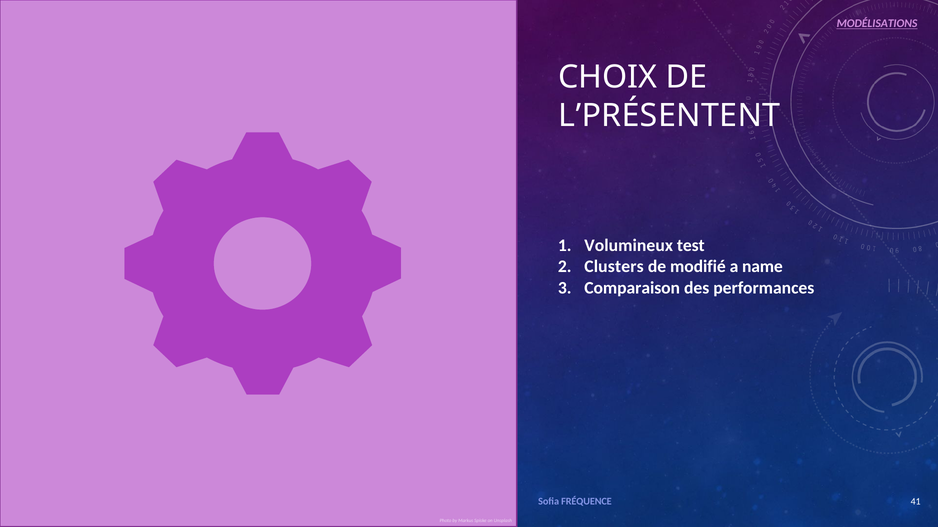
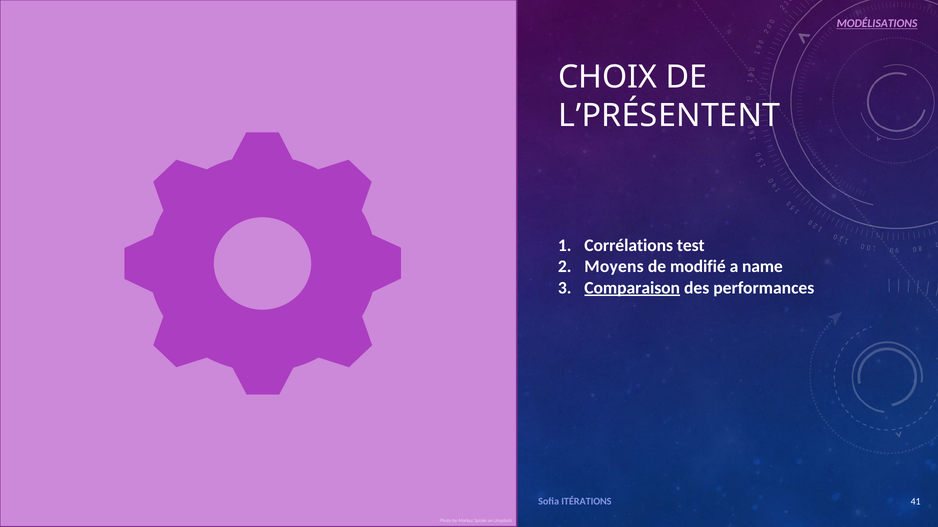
Volumineux: Volumineux -> Corrélations
Clusters: Clusters -> Moyens
Comparaison underline: none -> present
FRÉQUENCE: FRÉQUENCE -> ITÉRATIONS
